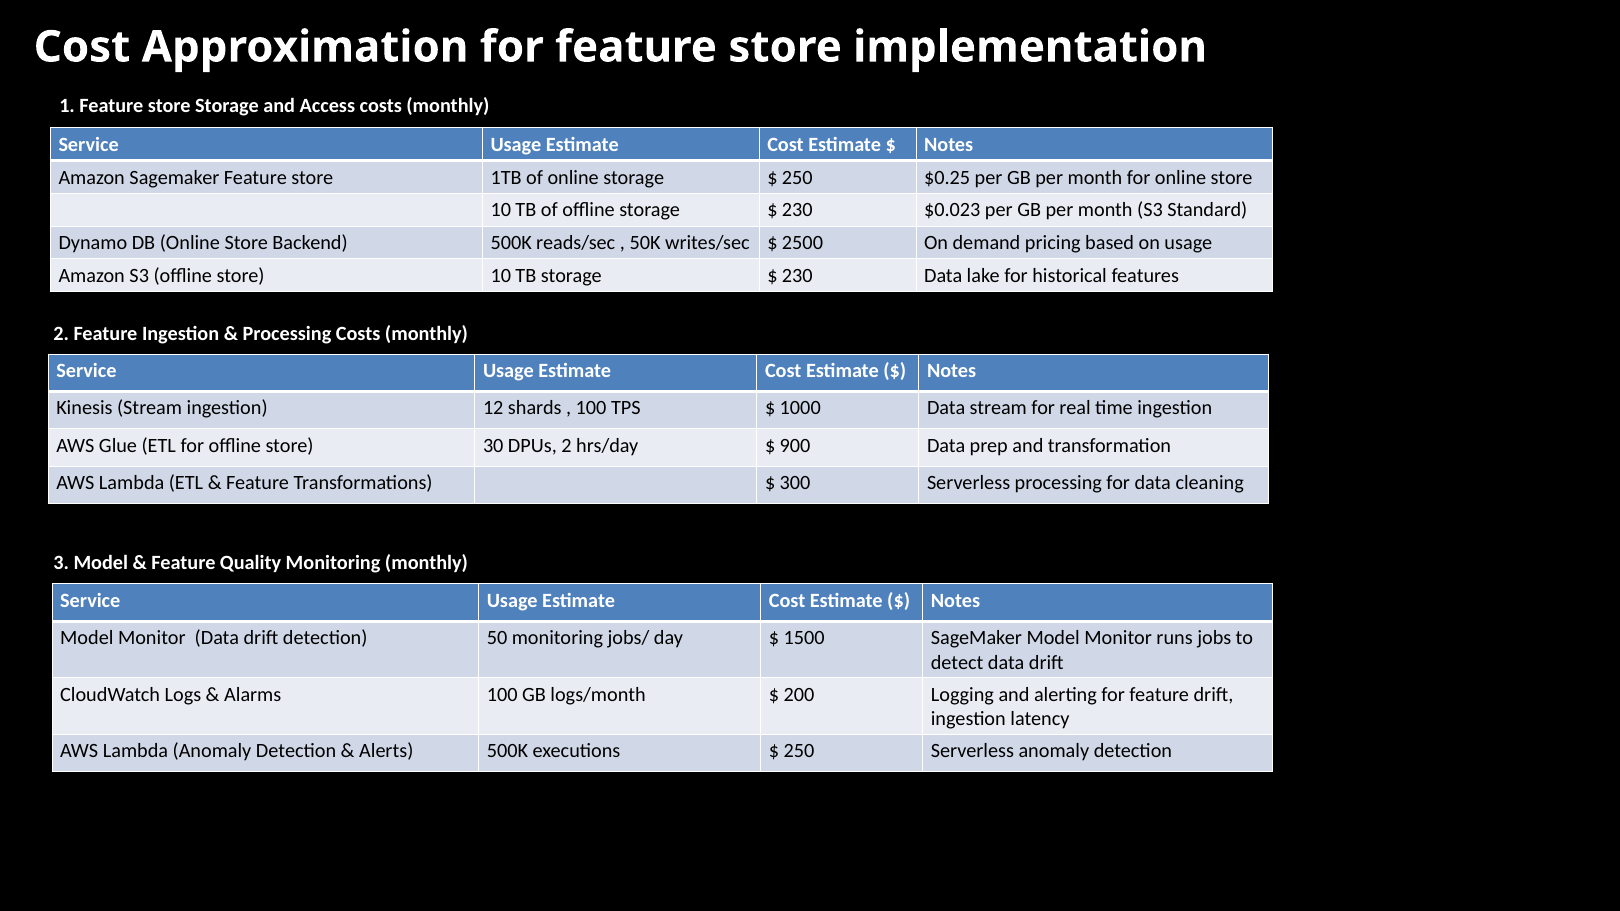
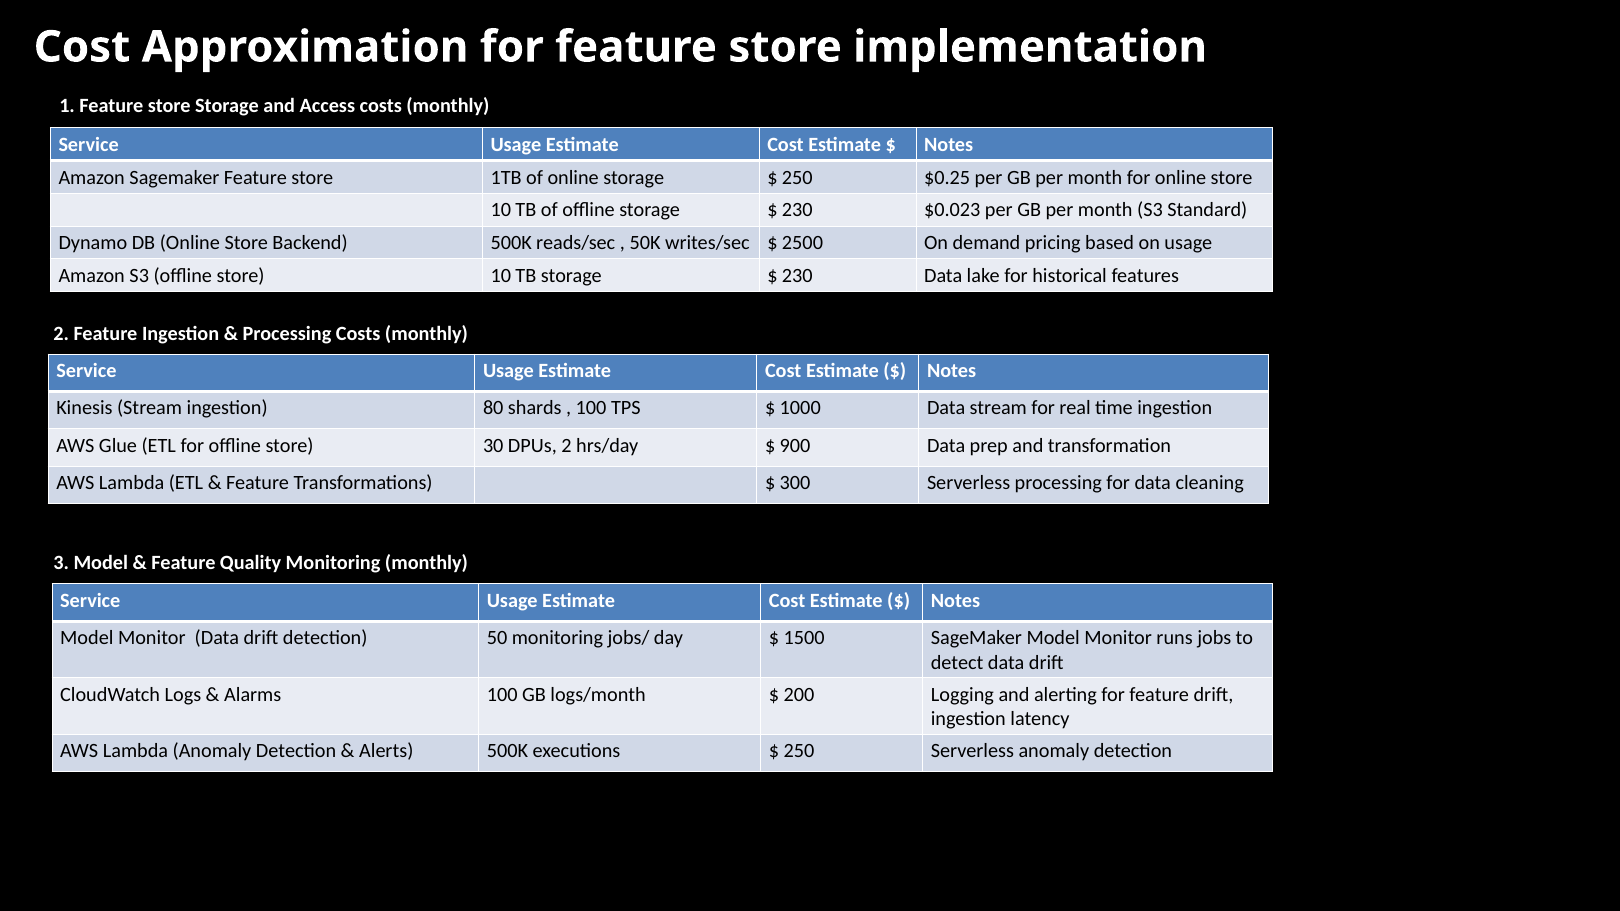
12: 12 -> 80
